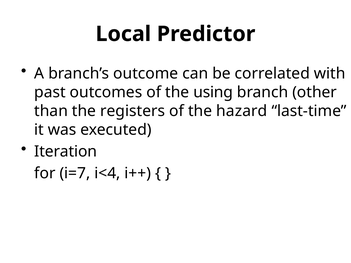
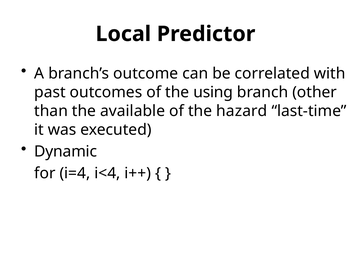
registers: registers -> available
Iteration: Iteration -> Dynamic
i=7: i=7 -> i=4
